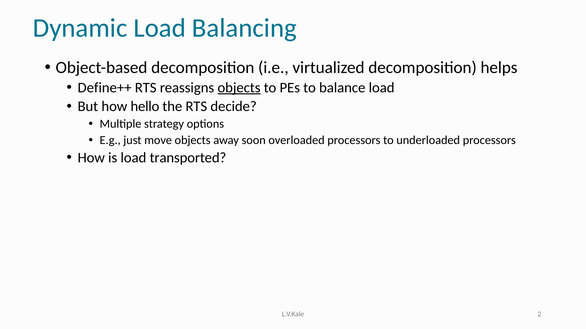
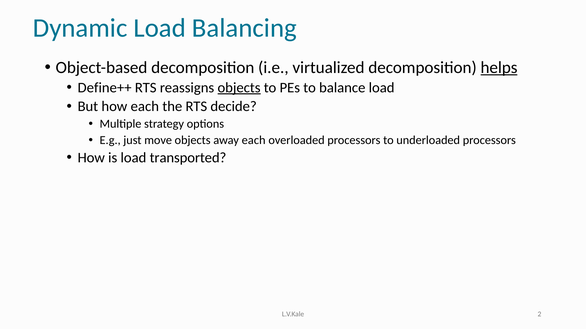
helps underline: none -> present
how hello: hello -> each
away soon: soon -> each
